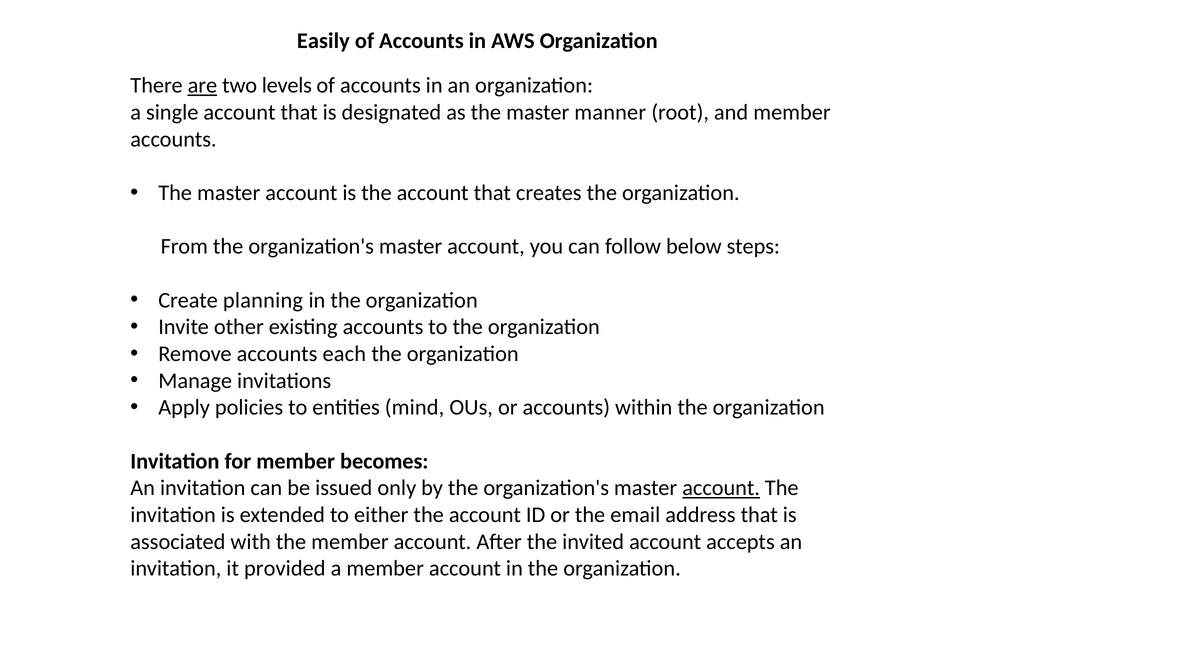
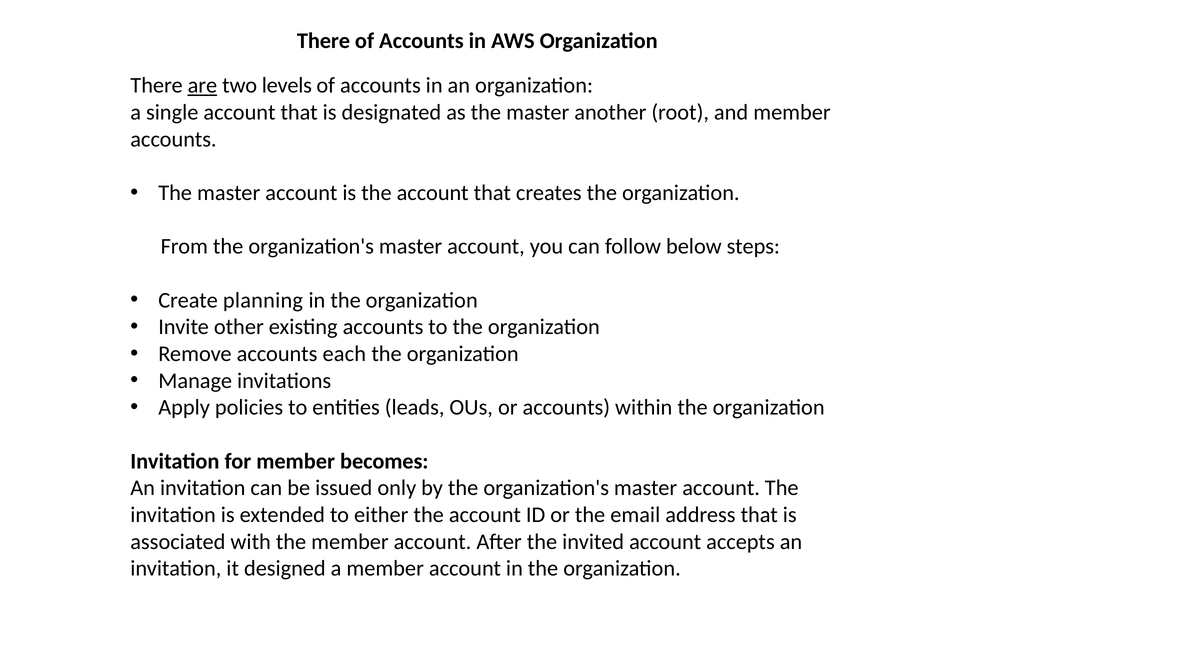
Easily at (323, 41): Easily -> There
manner: manner -> another
mind: mind -> leads
account at (721, 488) underline: present -> none
provided: provided -> designed
